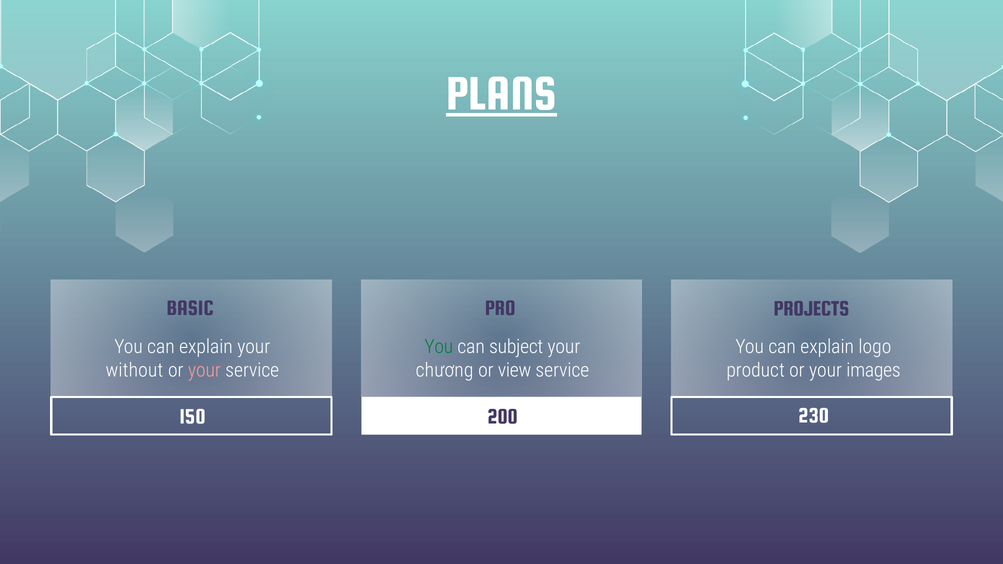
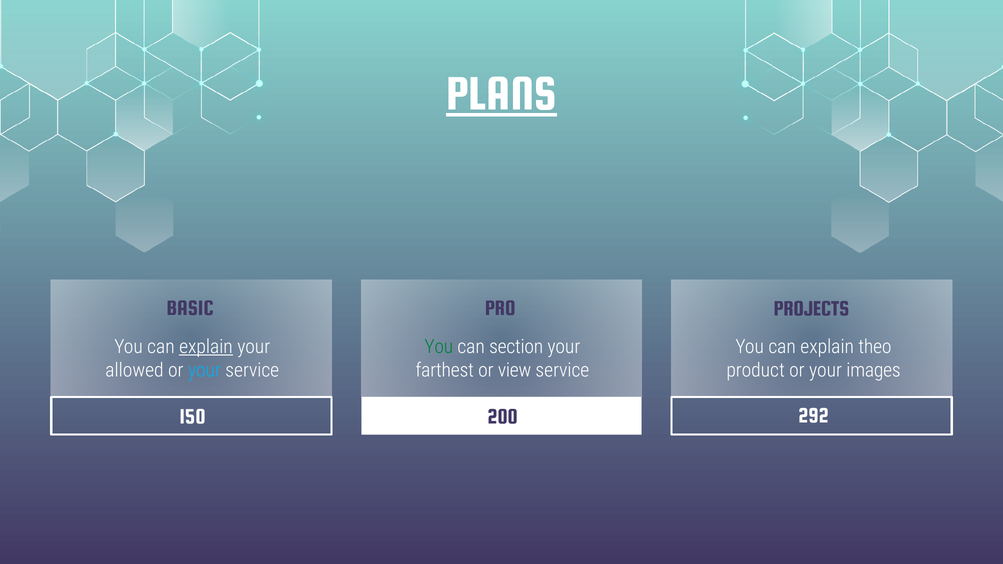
explain at (206, 347) underline: none -> present
subject: subject -> section
logo: logo -> theo
without: without -> allowed
your at (204, 370) colour: pink -> light blue
chương: chương -> farthest
230: 230 -> 292
